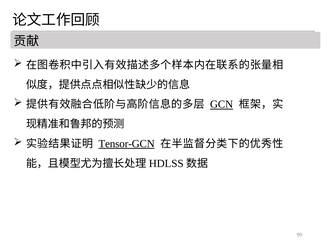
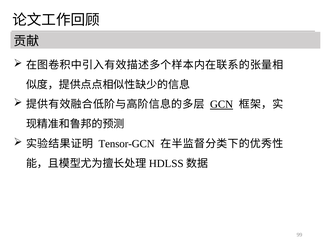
Tensor-GCN underline: present -> none
